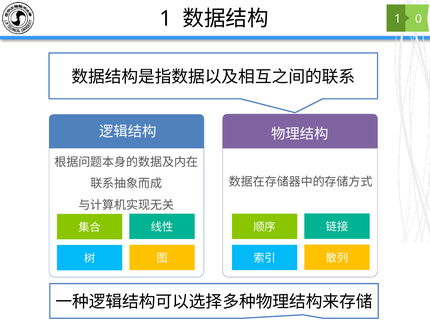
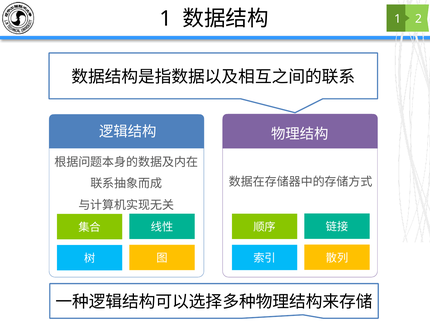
0: 0 -> 2
